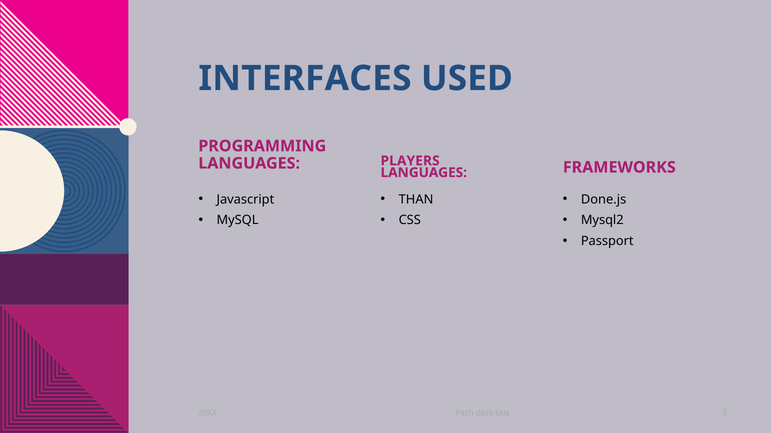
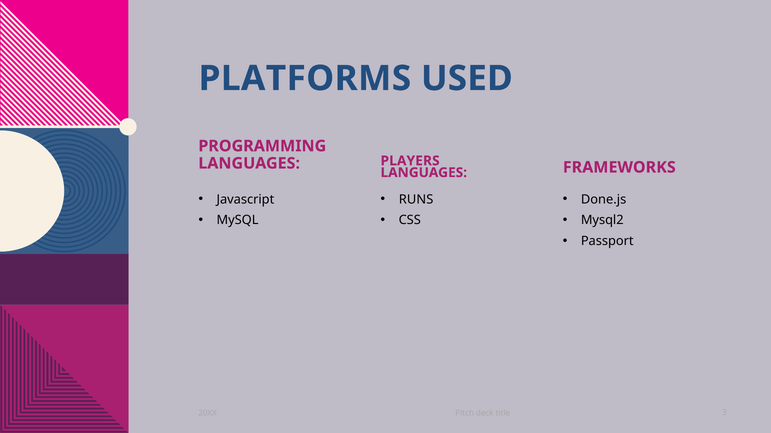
INTERFACES: INTERFACES -> PLATFORMS
THAN: THAN -> RUNS
